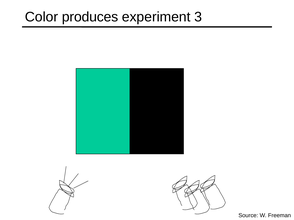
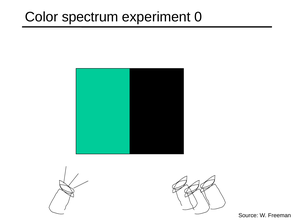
produces: produces -> spectrum
3: 3 -> 0
